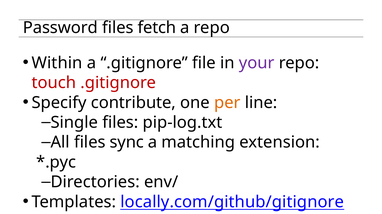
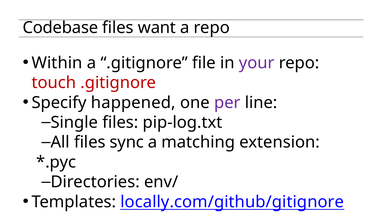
Password: Password -> Codebase
fetch: fetch -> want
contribute: contribute -> happened
per colour: orange -> purple
